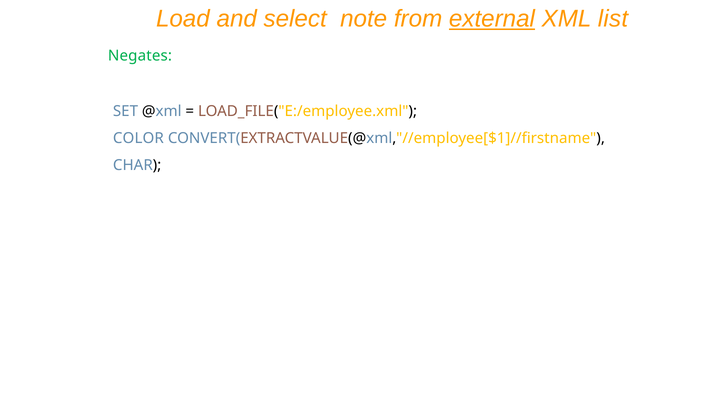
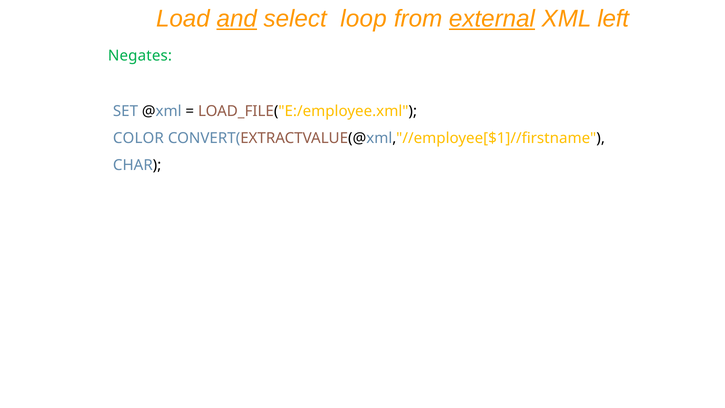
and underline: none -> present
note: note -> loop
list: list -> left
